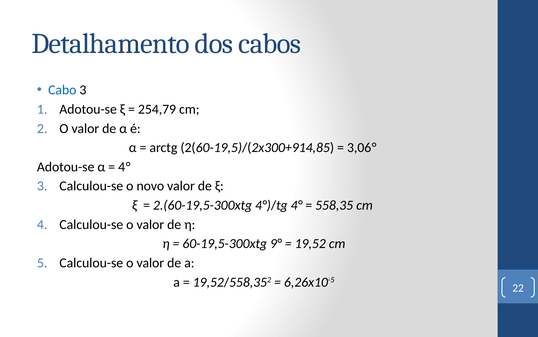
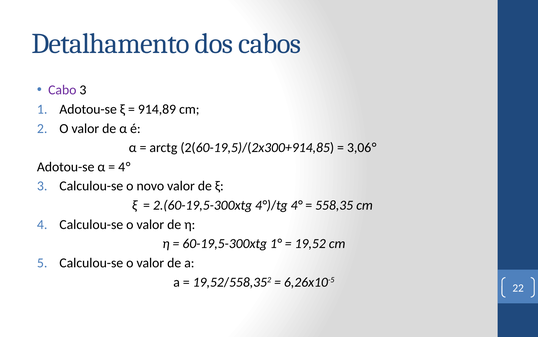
Cabo colour: blue -> purple
254,79: 254,79 -> 914,89
9°: 9° -> 1°
